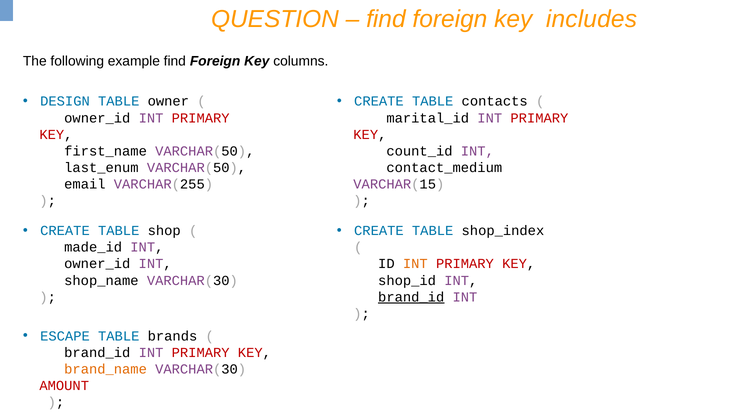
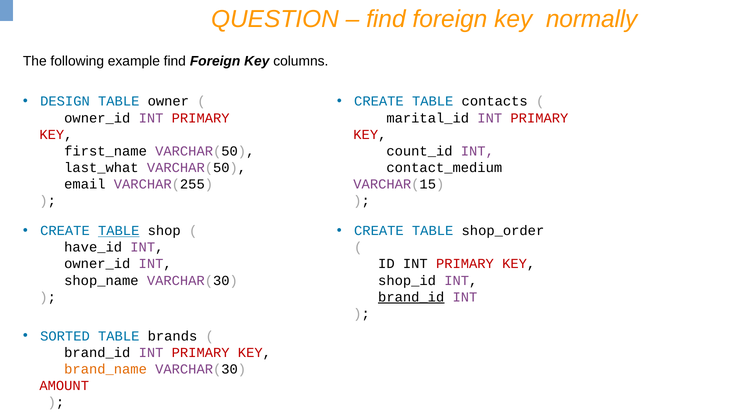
includes: includes -> normally
last_enum: last_enum -> last_what
TABLE at (119, 230) underline: none -> present
shop_index: shop_index -> shop_order
made_id: made_id -> have_id
INT at (415, 264) colour: orange -> black
ESCAPE: ESCAPE -> SORTED
